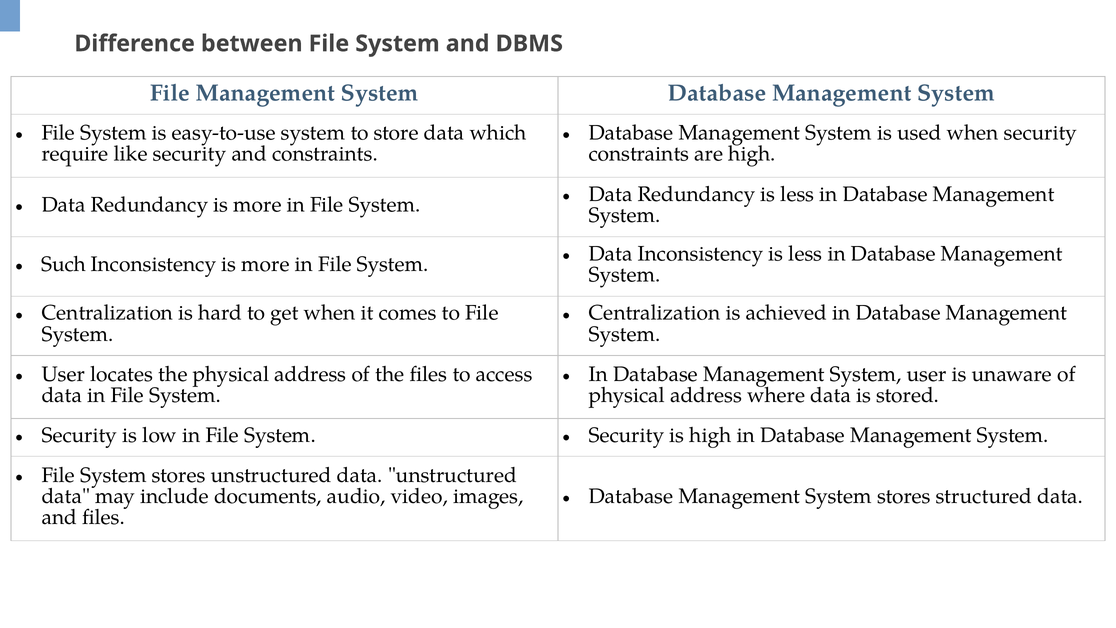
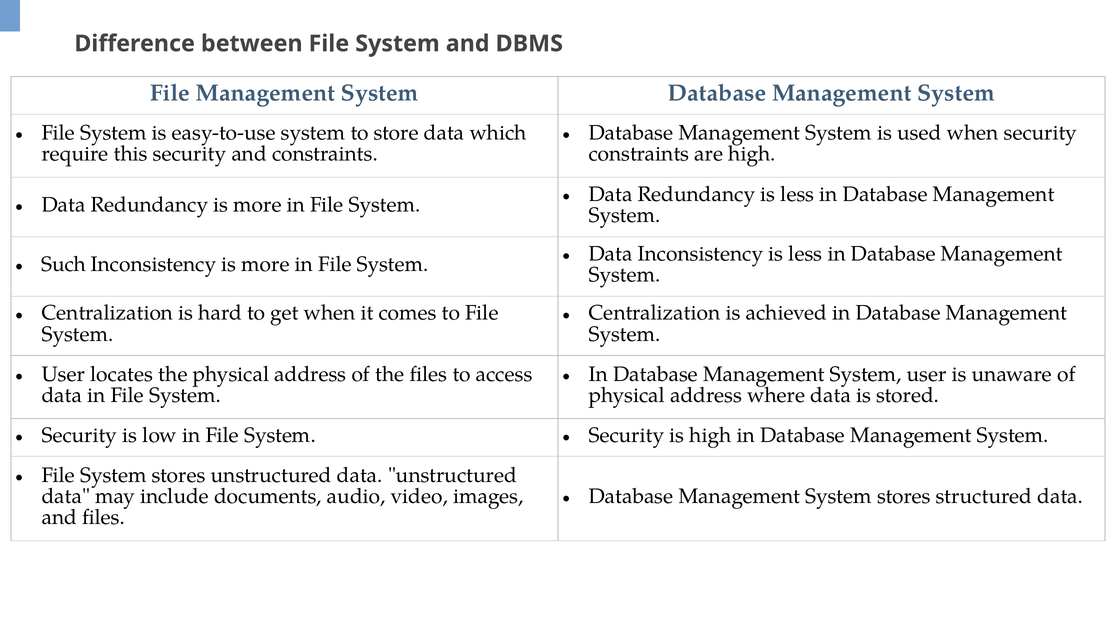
like: like -> this
